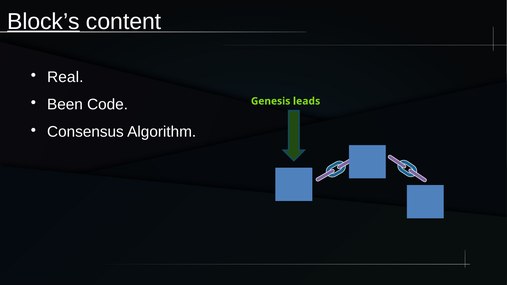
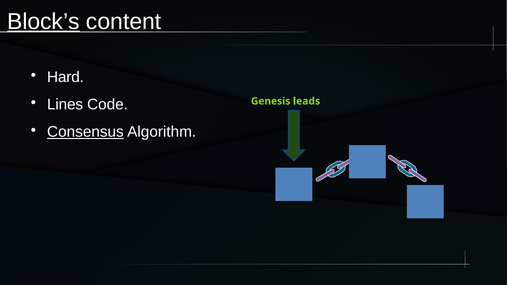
Real: Real -> Hard
Been: Been -> Lines
Consensus underline: none -> present
